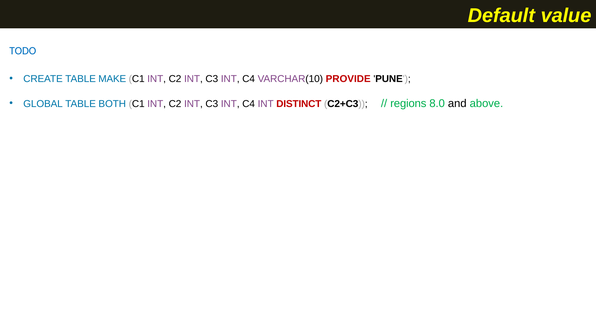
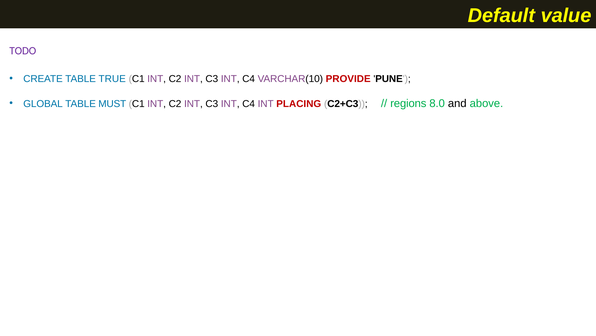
TODO colour: blue -> purple
MAKE: MAKE -> TRUE
BOTH: BOTH -> MUST
DISTINCT: DISTINCT -> PLACING
